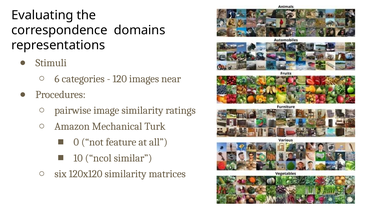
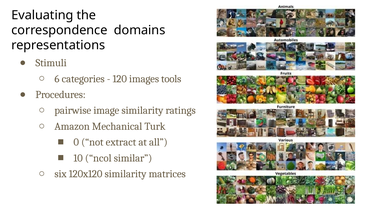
near: near -> tools
feature: feature -> extract
